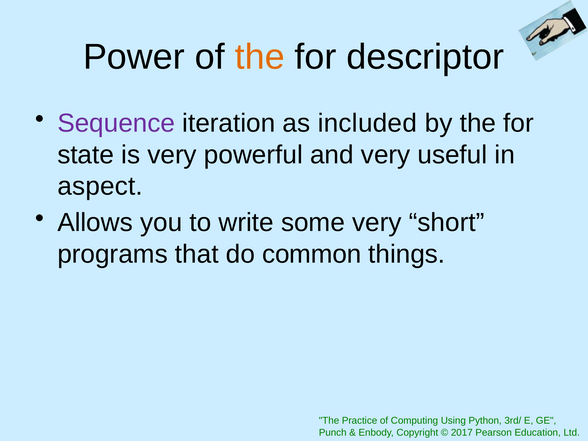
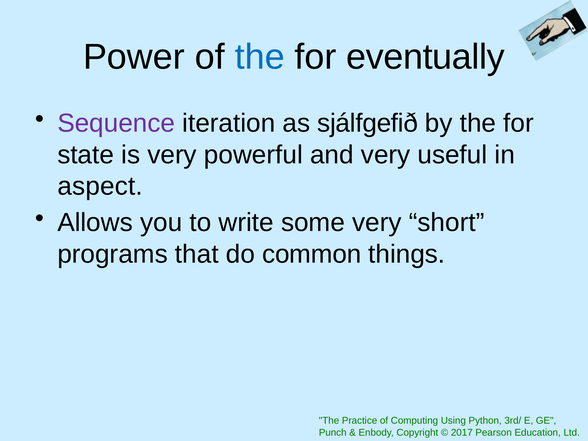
the at (260, 57) colour: orange -> blue
descriptor: descriptor -> eventually
included: included -> sjálfgefið
